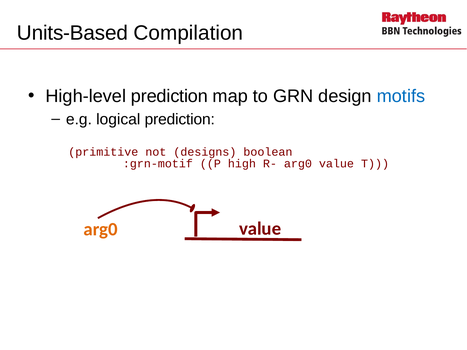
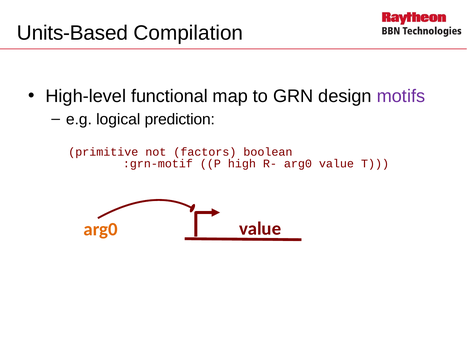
High-level prediction: prediction -> functional
motifs colour: blue -> purple
designs: designs -> factors
